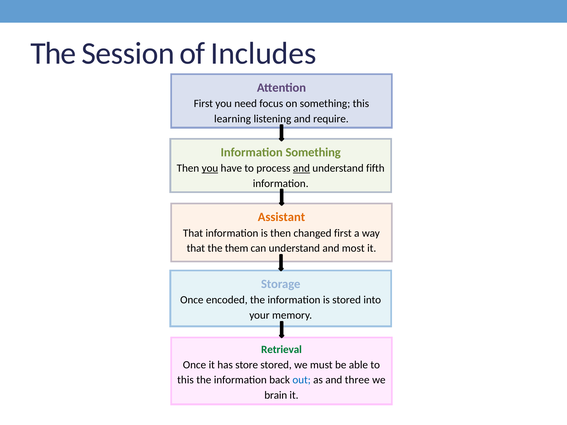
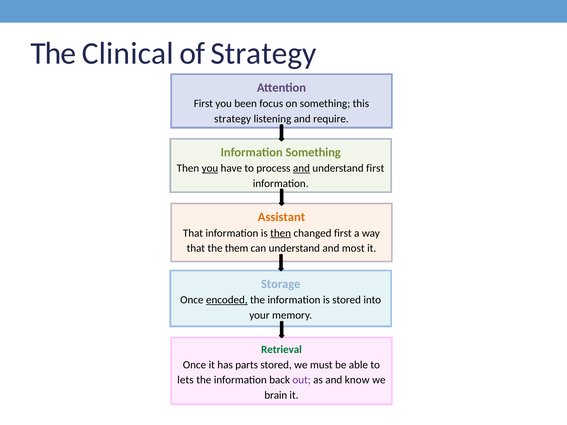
Session: Session -> Clinical
of Includes: Includes -> Strategy
need: need -> been
learning at (233, 119): learning -> strategy
understand fifth: fifth -> first
then at (281, 233) underline: none -> present
encoded underline: none -> present
store: store -> parts
this at (185, 380): this -> lets
out colour: blue -> purple
three: three -> know
